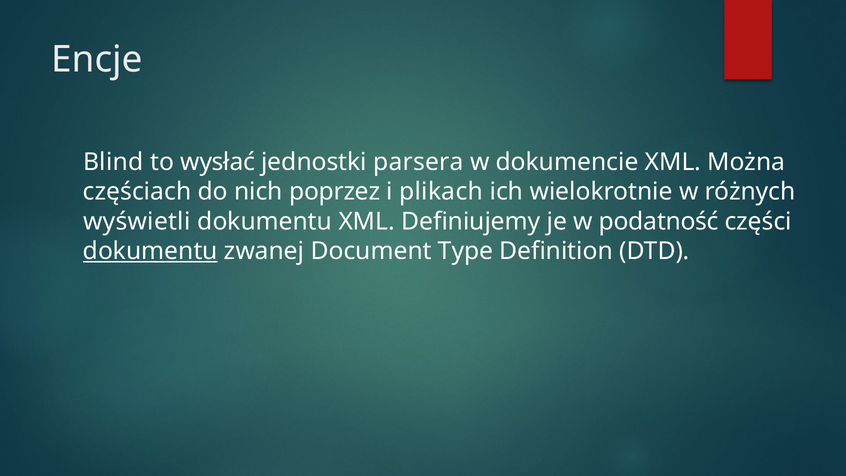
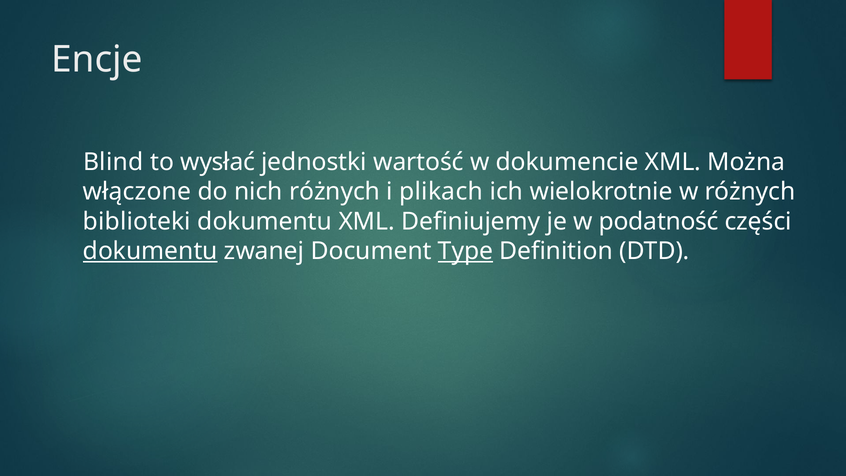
parsera: parsera -> wartość
częściach: częściach -> włączone
nich poprzez: poprzez -> różnych
wyświetli: wyświetli -> biblioteki
Type underline: none -> present
